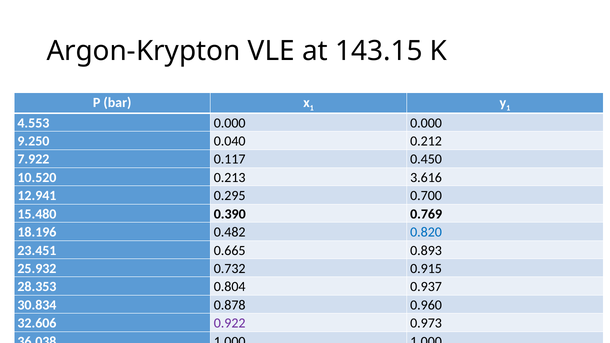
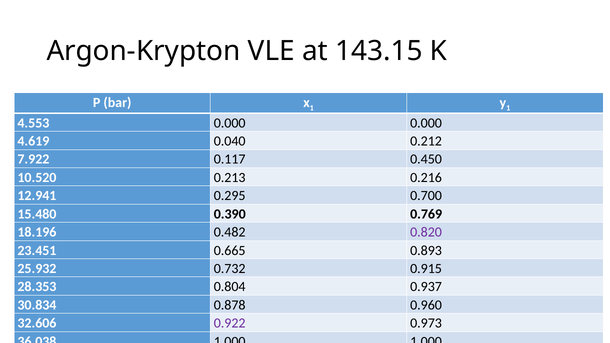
9.250: 9.250 -> 4.619
3.616: 3.616 -> 0.216
0.820 colour: blue -> purple
